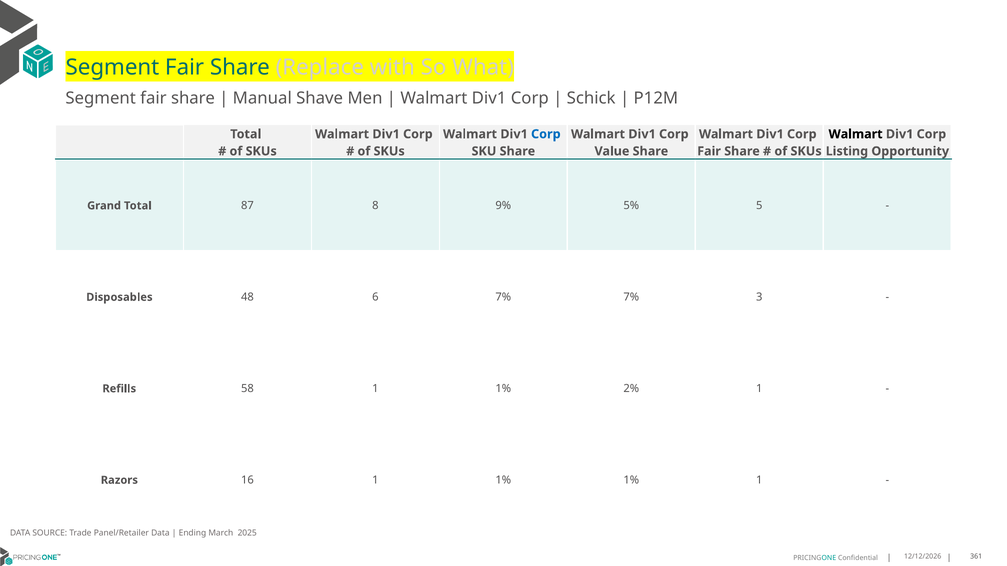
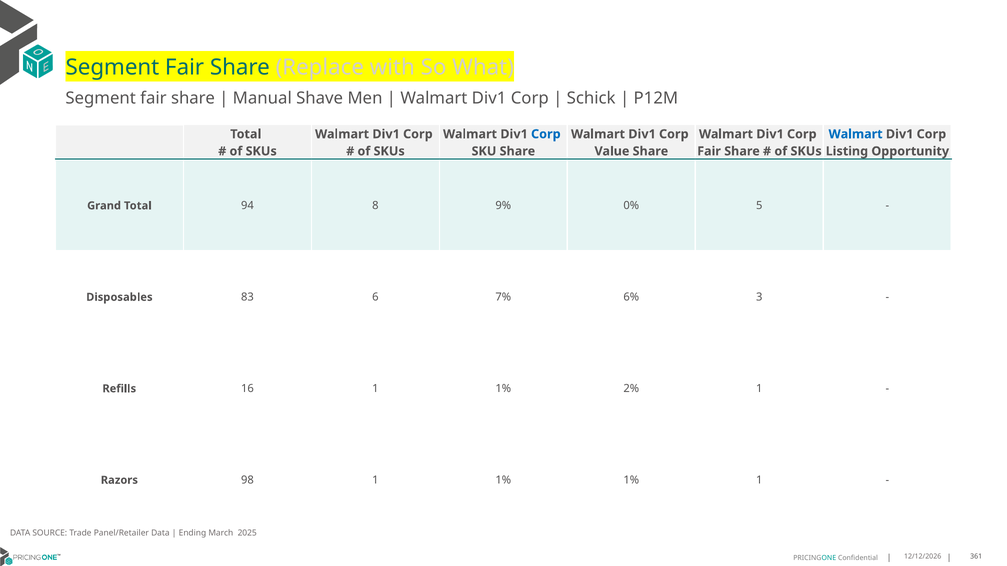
Walmart at (856, 134) colour: black -> blue
87: 87 -> 94
5%: 5% -> 0%
48: 48 -> 83
7% 7%: 7% -> 6%
58: 58 -> 16
16: 16 -> 98
